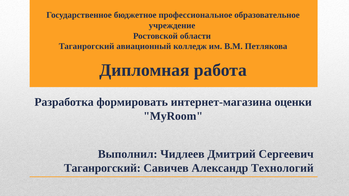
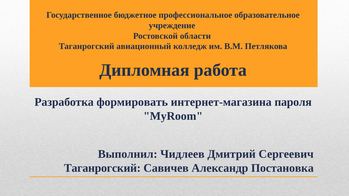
оценки: оценки -> пароля
Технологий: Технологий -> Постановка
